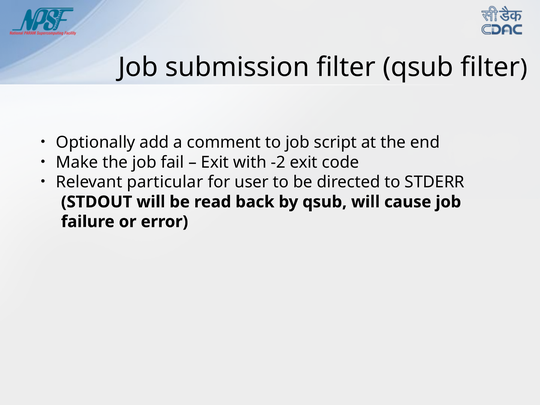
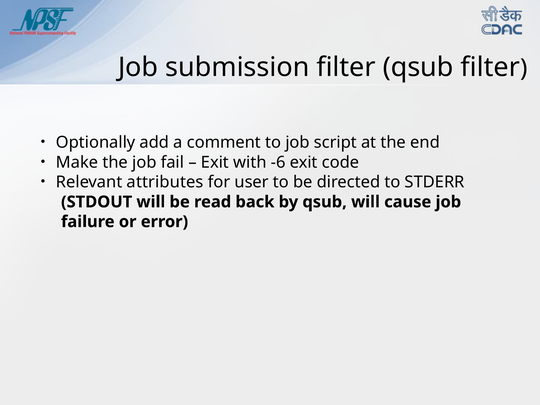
-2: -2 -> -6
particular: particular -> attributes
